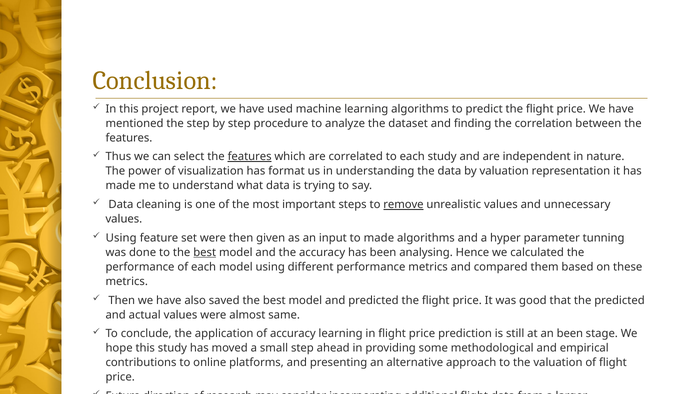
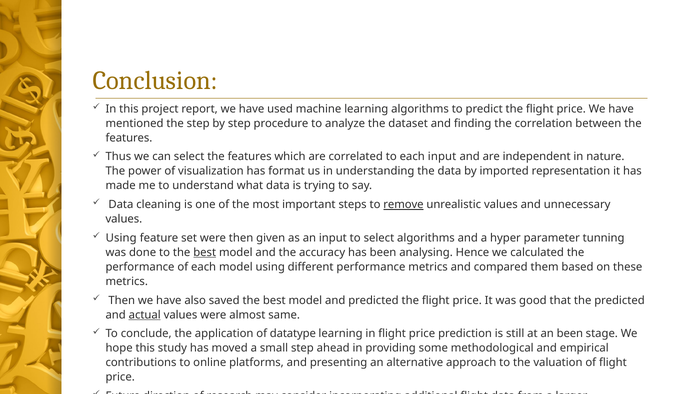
features at (250, 157) underline: present -> none
each study: study -> input
by valuation: valuation -> imported
to made: made -> select
actual underline: none -> present
of accuracy: accuracy -> datatype
